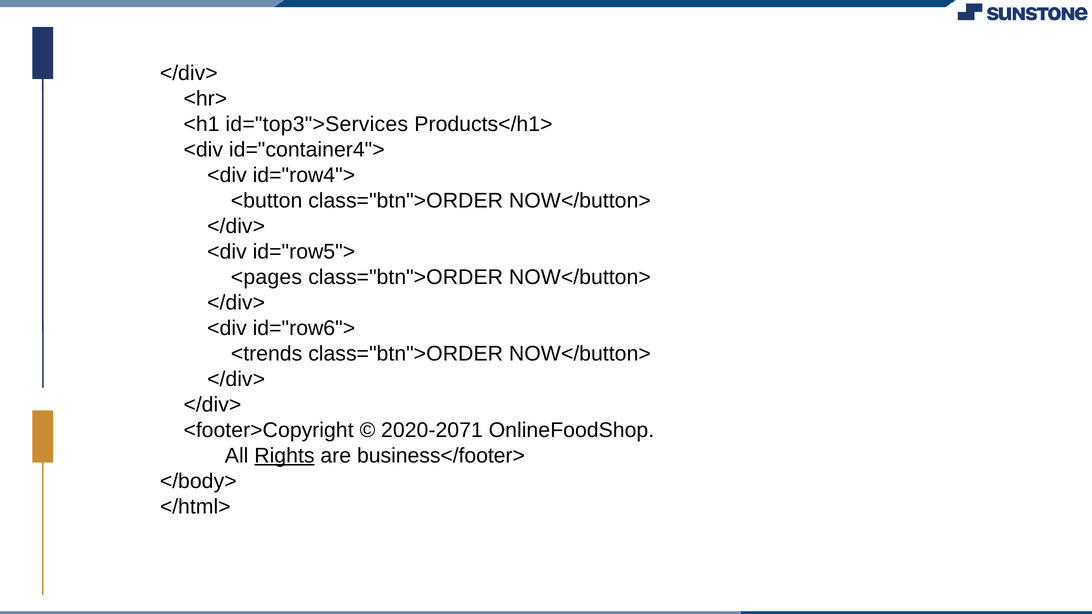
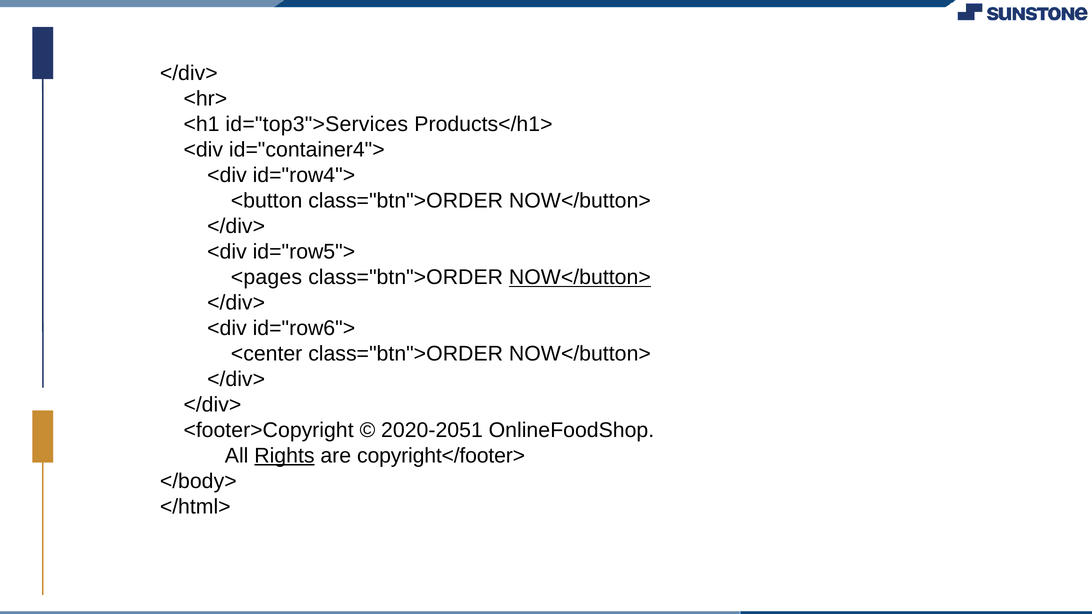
NOW</button> at (580, 277) underline: none -> present
<trends: <trends -> <center
2020-2071: 2020-2071 -> 2020-2051
business</footer>: business</footer> -> copyright</footer>
